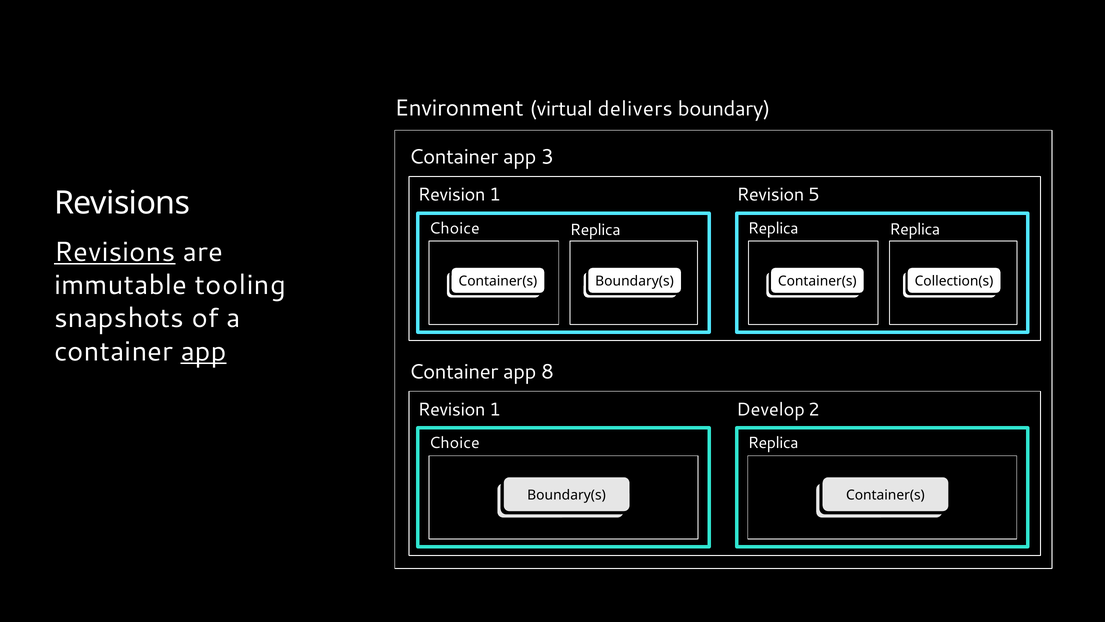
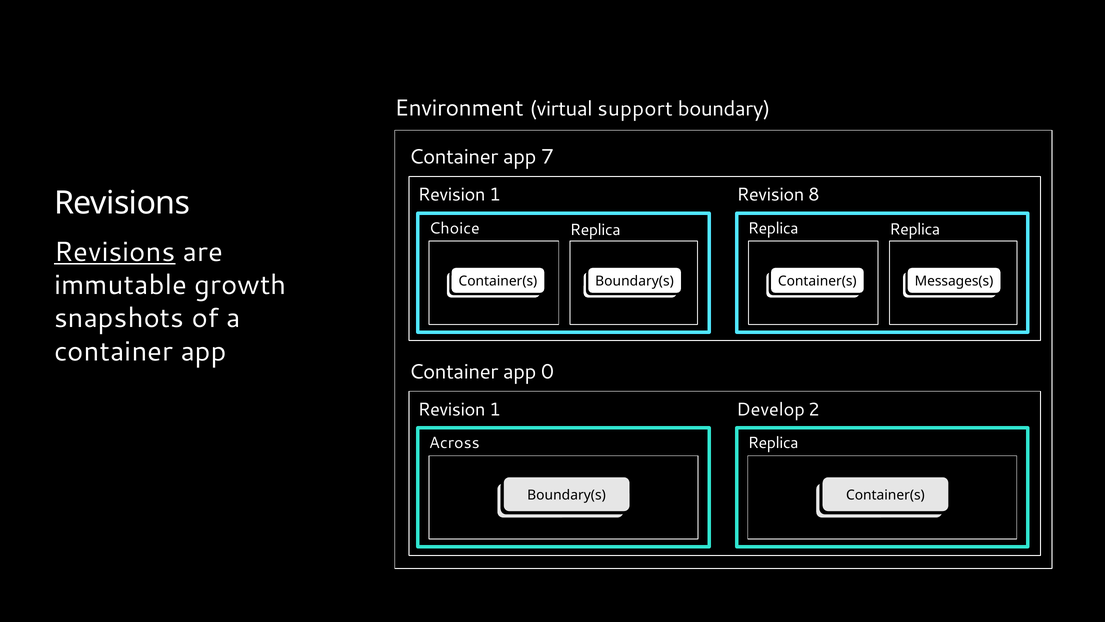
delivers: delivers -> support
3: 3 -> 7
5: 5 -> 8
tooling: tooling -> growth
Collection(s: Collection(s -> Messages(s
app at (204, 351) underline: present -> none
8: 8 -> 0
Choice at (454, 443): Choice -> Across
